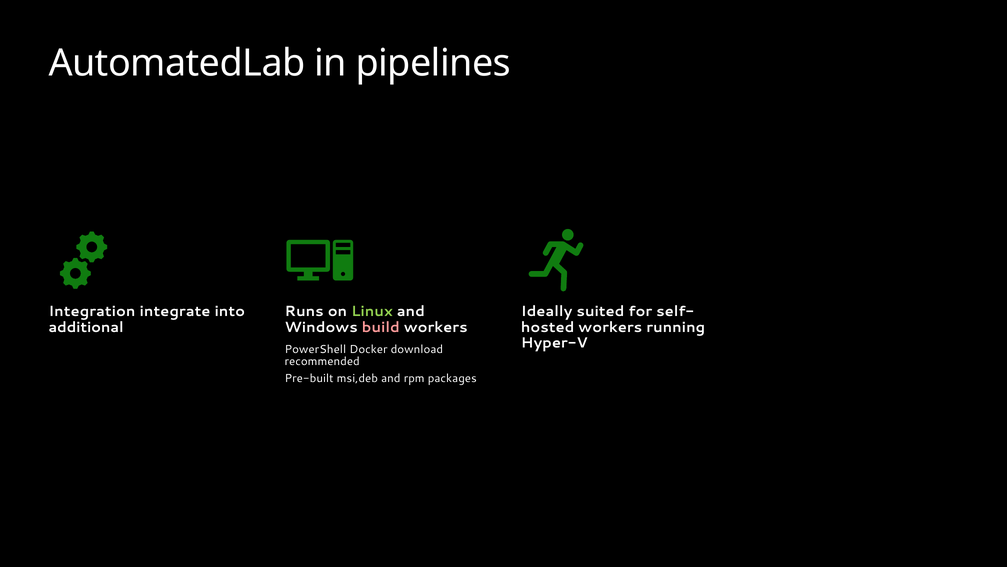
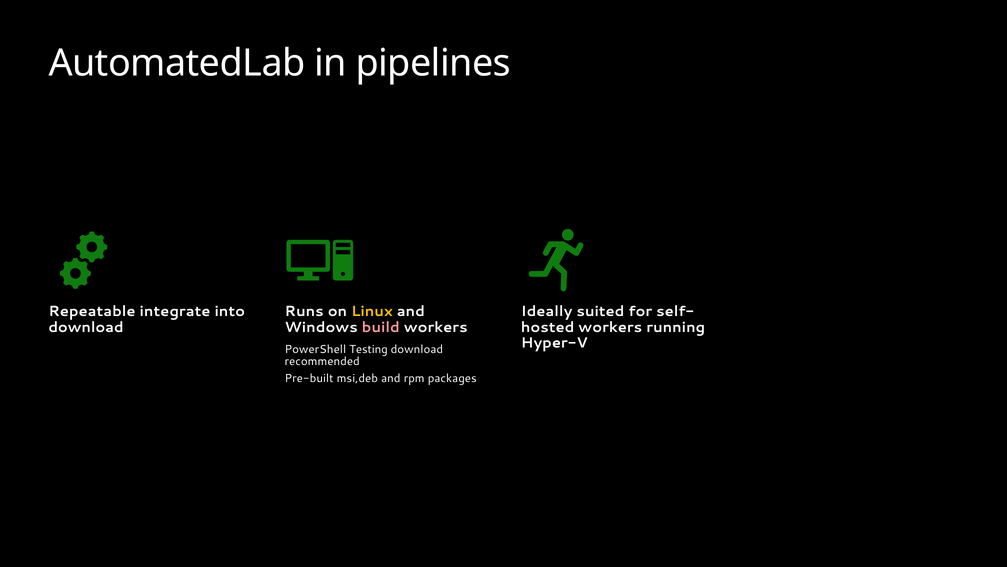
Integration: Integration -> Repeatable
Linux colour: light green -> yellow
additional at (86, 327): additional -> download
Docker: Docker -> Testing
